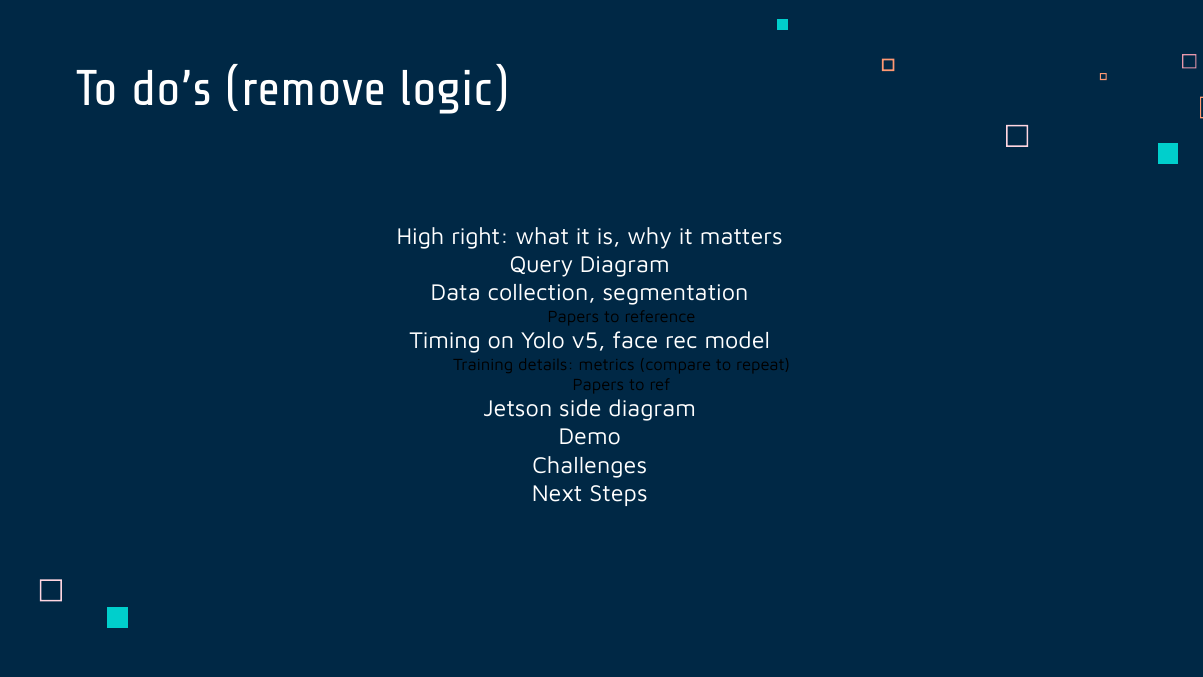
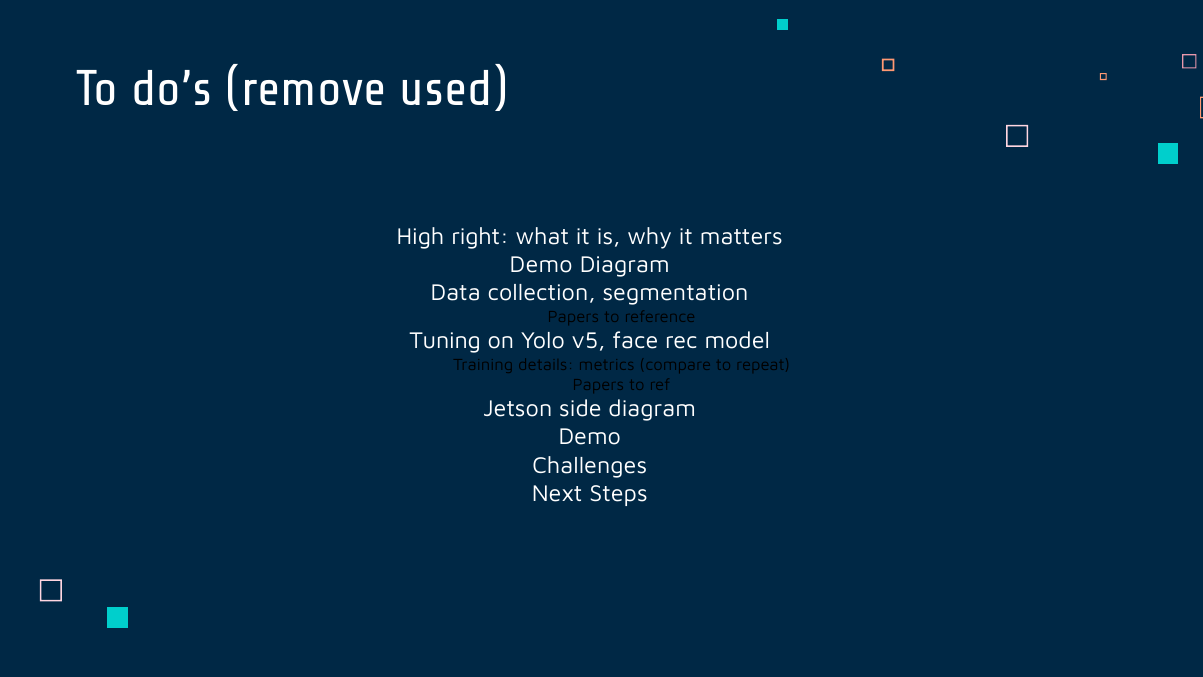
logic: logic -> used
Query at (541, 265): Query -> Demo
Timing: Timing -> Tuning
